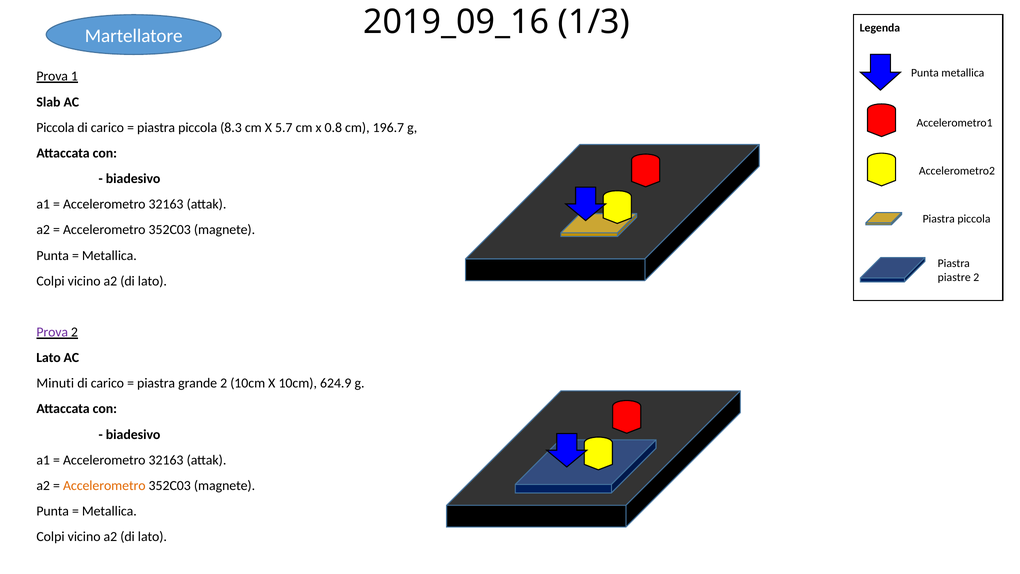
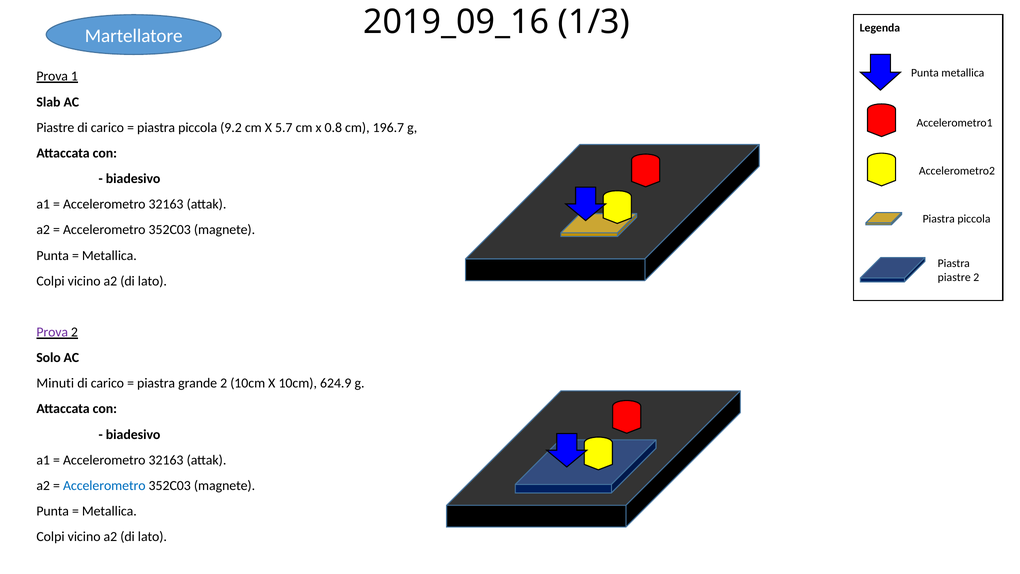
Piccola at (55, 128): Piccola -> Piastre
8.3: 8.3 -> 9.2
Lato at (49, 358): Lato -> Solo
Accelerometro at (104, 485) colour: orange -> blue
